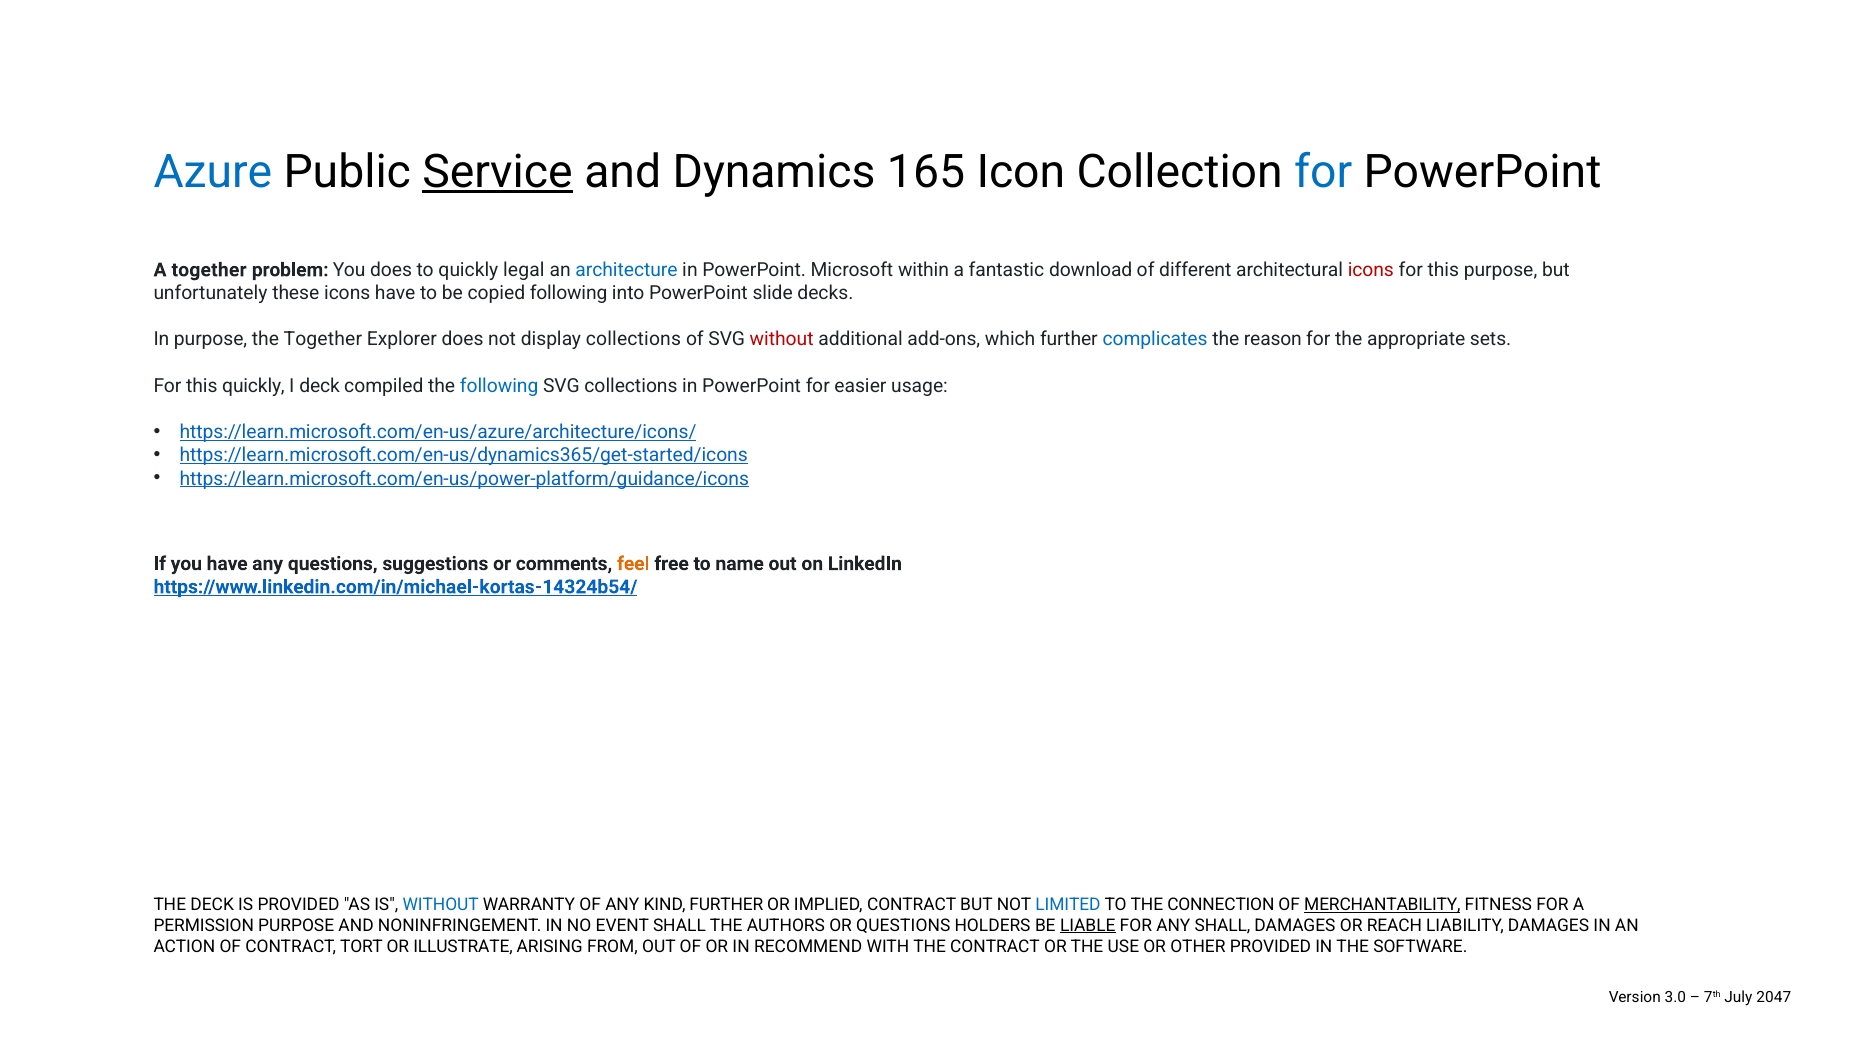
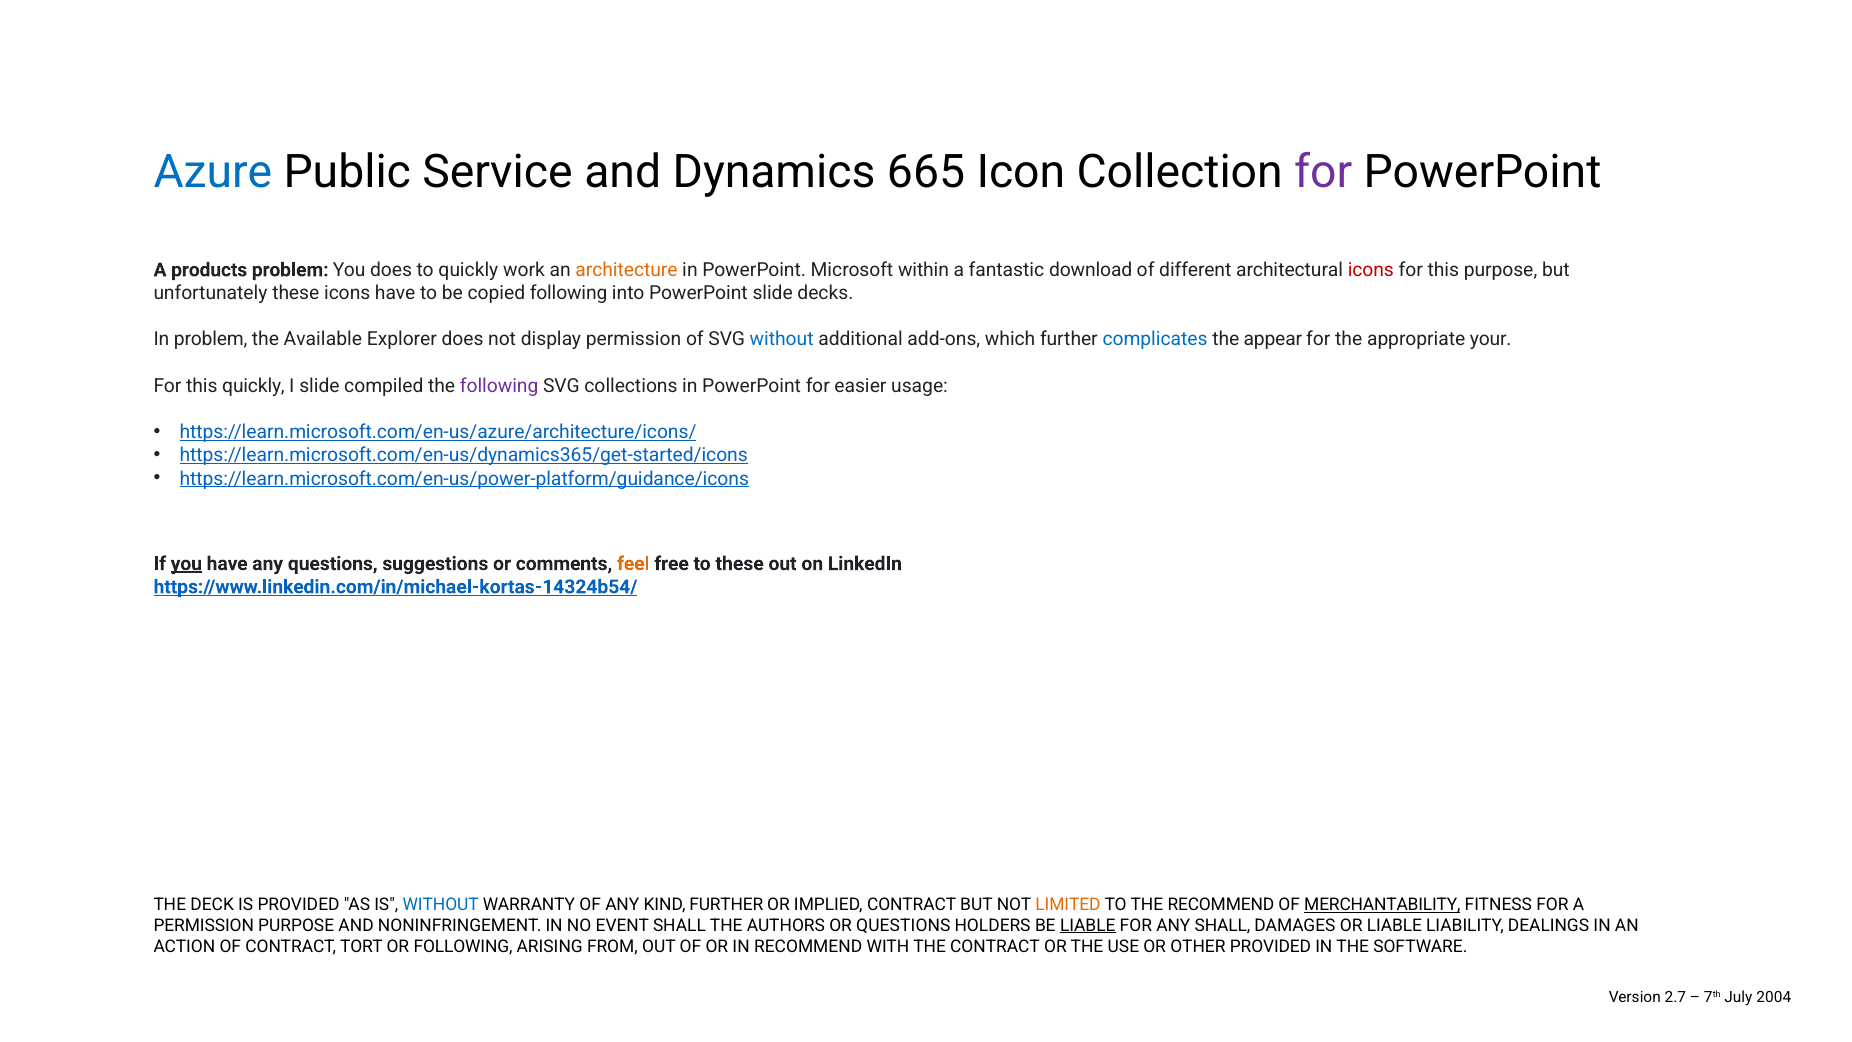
Service underline: present -> none
165: 165 -> 665
for at (1323, 172) colour: blue -> purple
A together: together -> products
legal: legal -> work
architecture colour: blue -> orange
In purpose: purpose -> problem
the Together: Together -> Available
display collections: collections -> permission
without at (782, 339) colour: red -> blue
reason: reason -> appear
sets: sets -> your
I deck: deck -> slide
following at (499, 386) colour: blue -> purple
you at (186, 564) underline: none -> present
to name: name -> these
LIMITED colour: blue -> orange
THE CONNECTION: CONNECTION -> RECOMMEND
OR REACH: REACH -> LIABLE
LIABILITY DAMAGES: DAMAGES -> DEALINGS
OR ILLUSTRATE: ILLUSTRATE -> FOLLOWING
3.0: 3.0 -> 2.7
2047: 2047 -> 2004
